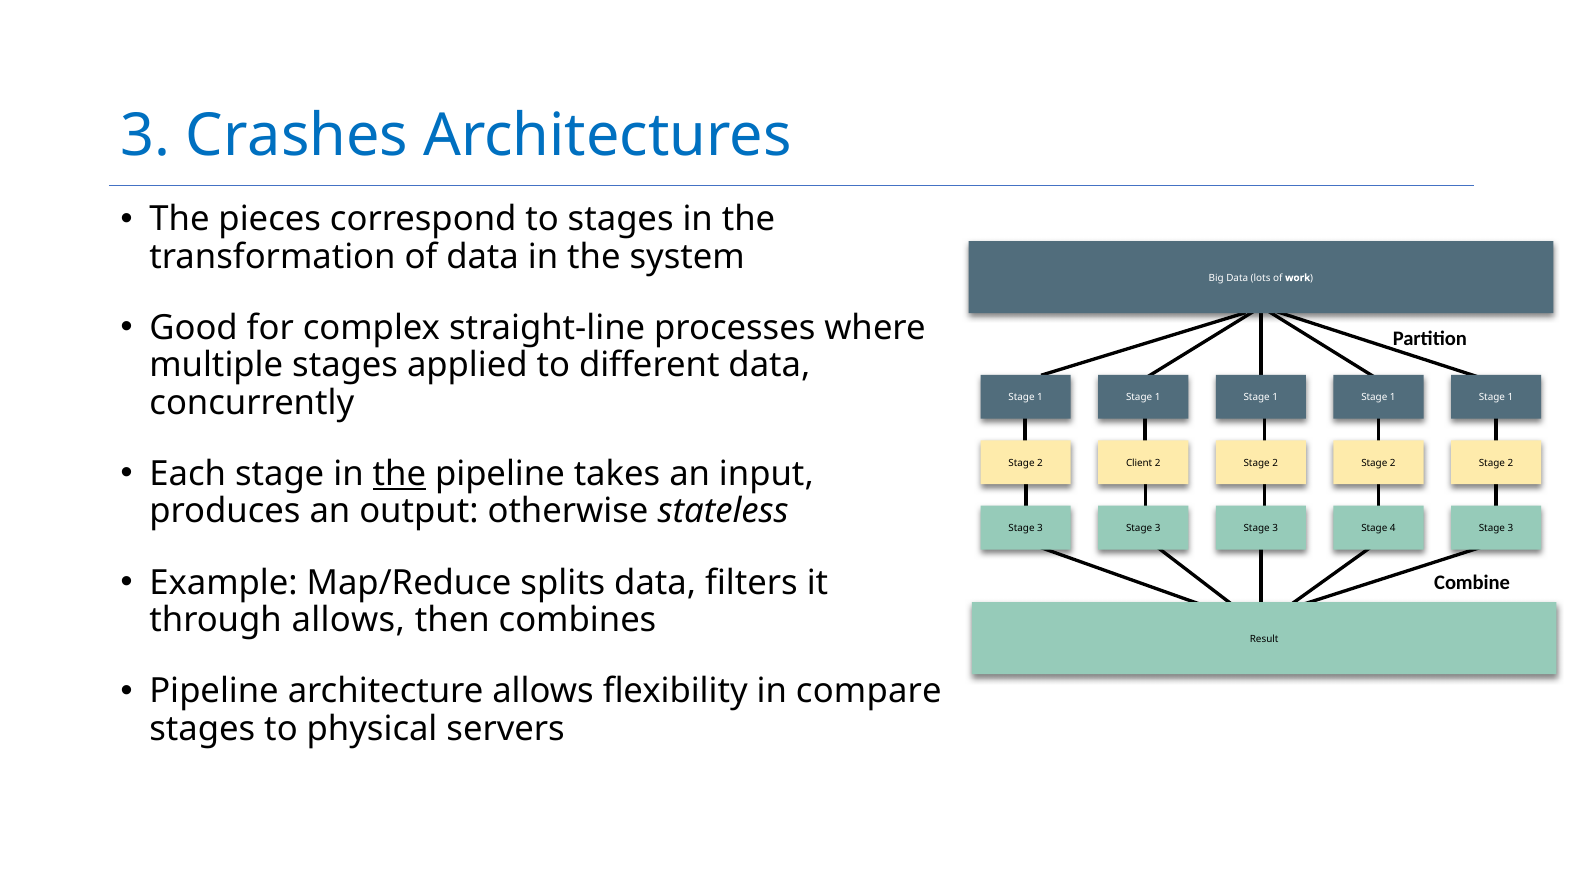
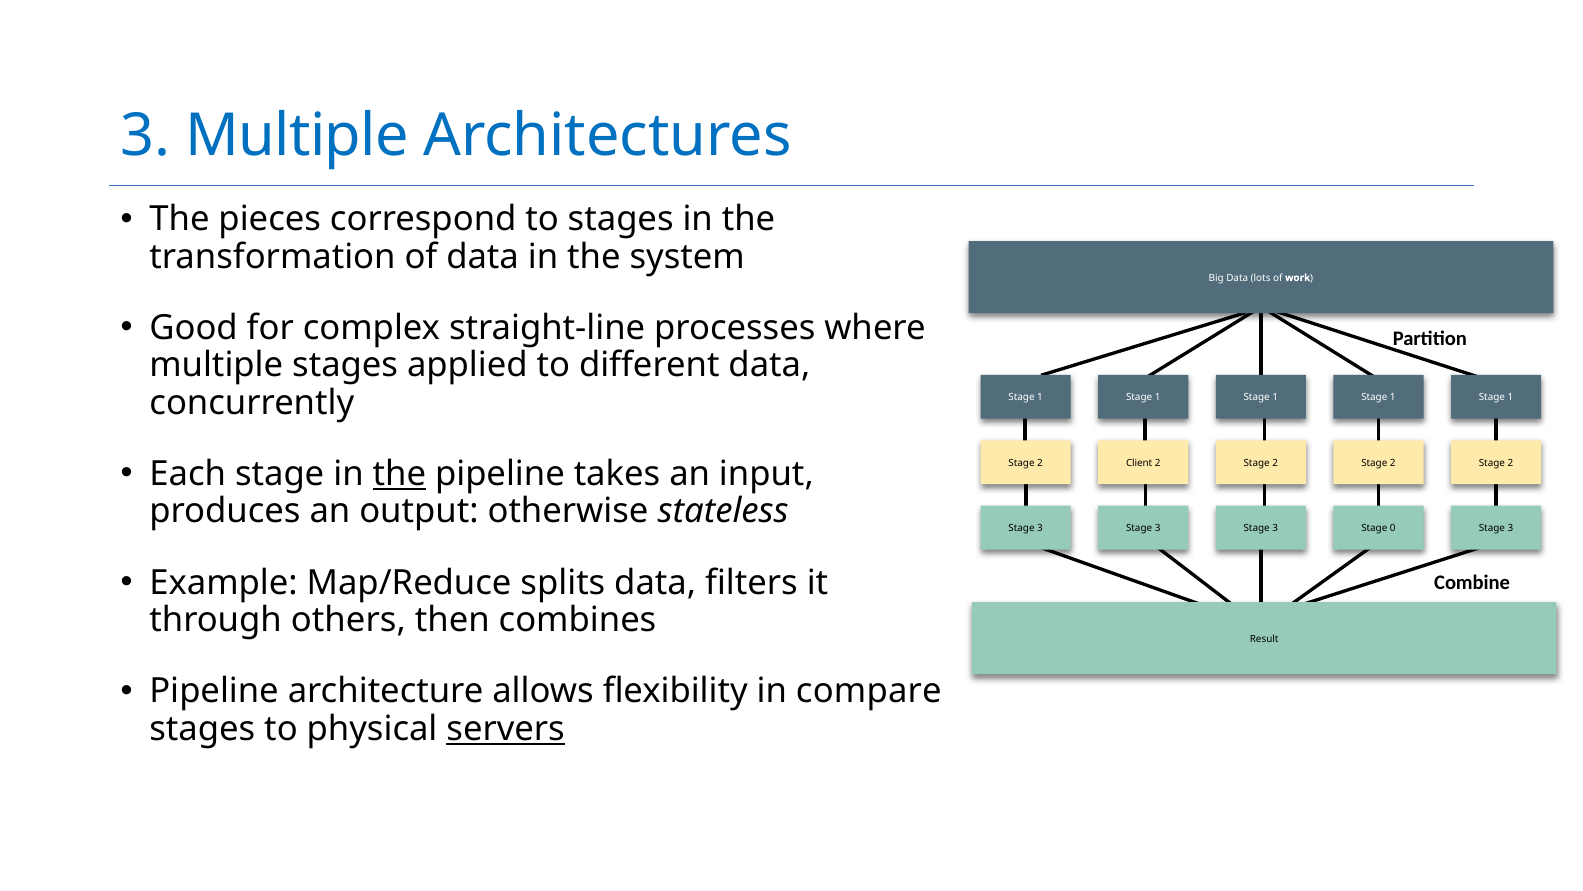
3 Crashes: Crashes -> Multiple
4: 4 -> 0
through allows: allows -> others
servers underline: none -> present
